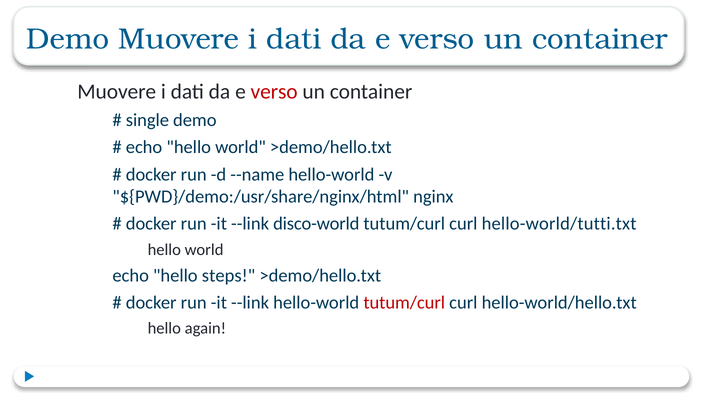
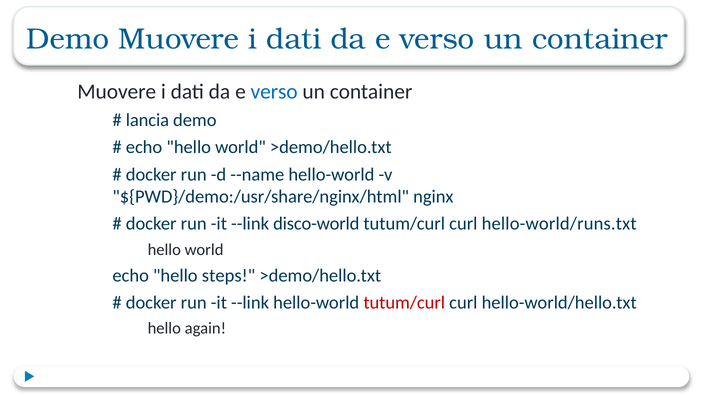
verso at (274, 92) colour: red -> blue
single: single -> lancia
hello-world/tutti.txt: hello-world/tutti.txt -> hello-world/runs.txt
